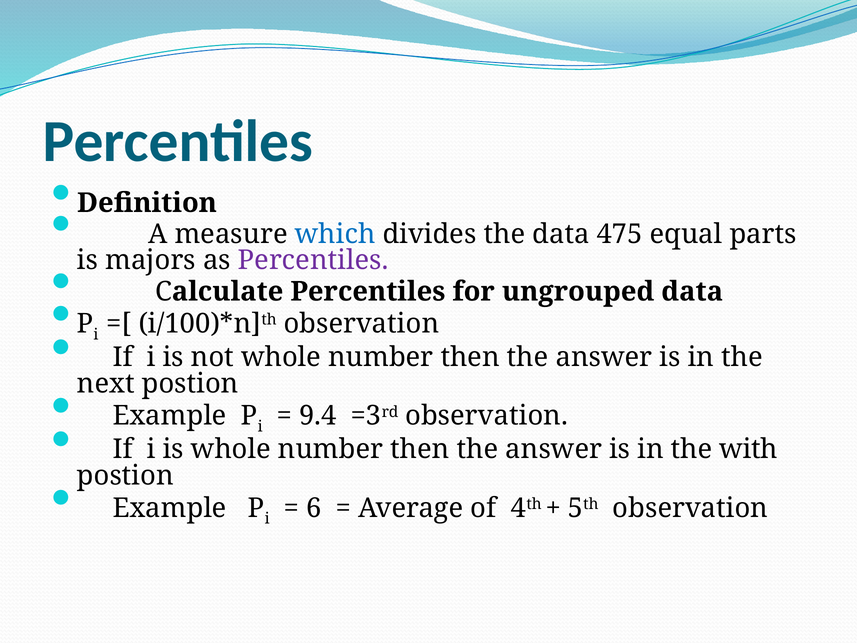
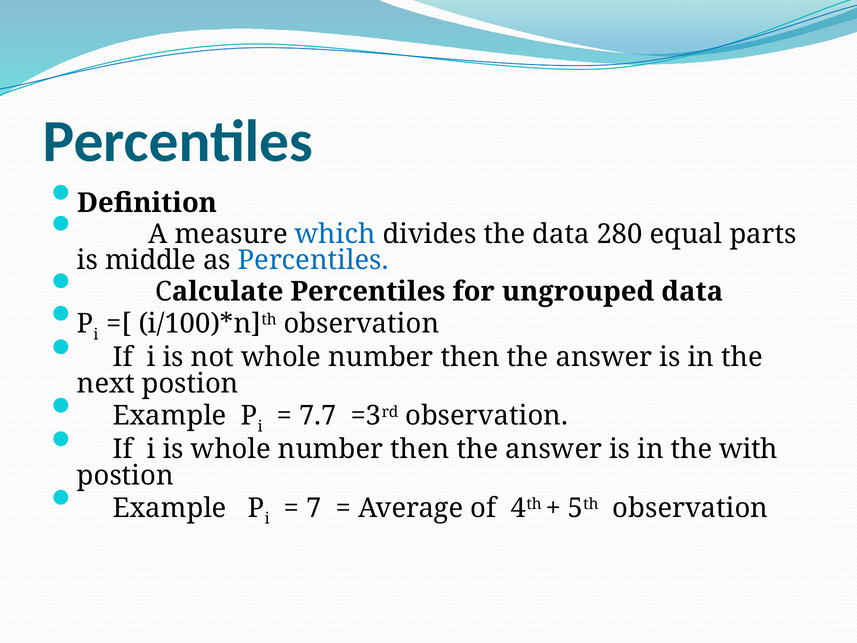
475: 475 -> 280
majors: majors -> middle
Percentiles at (313, 260) colour: purple -> blue
9.4: 9.4 -> 7.7
6: 6 -> 7
